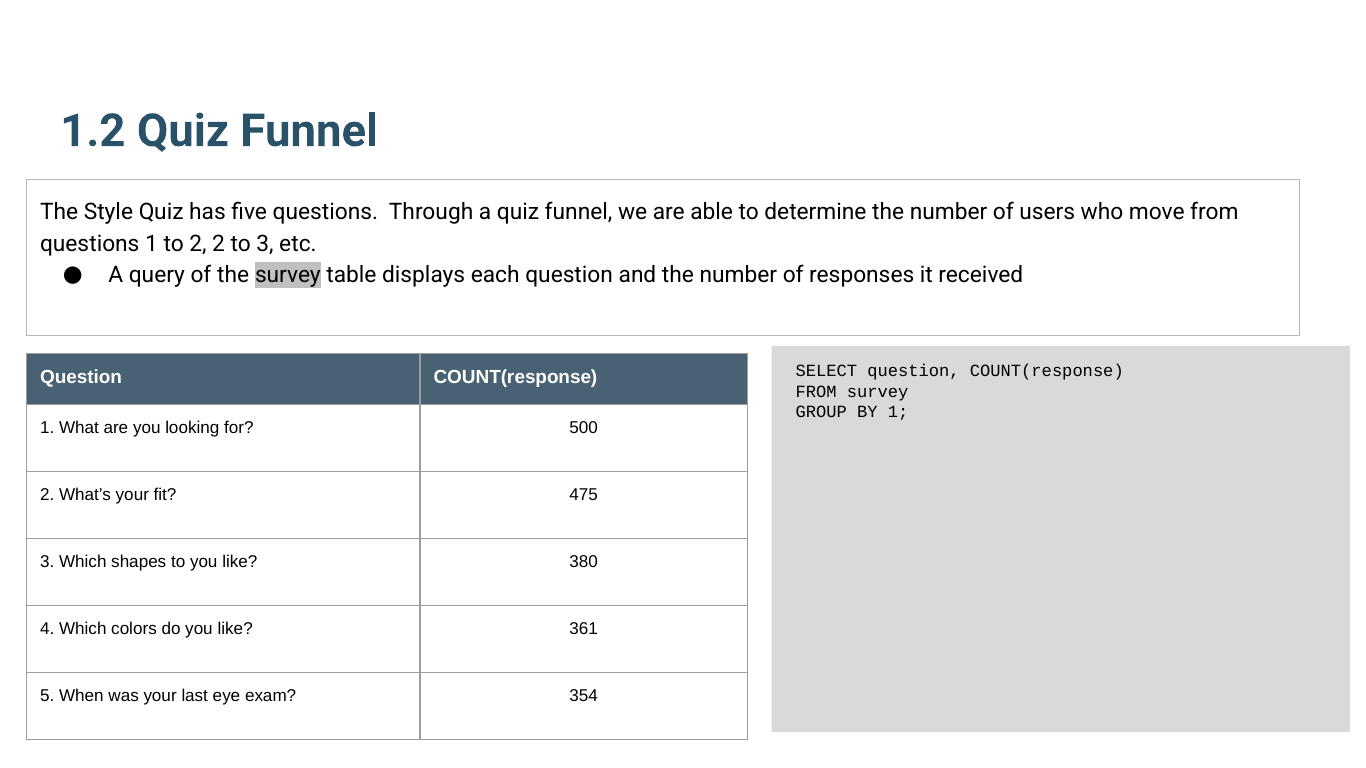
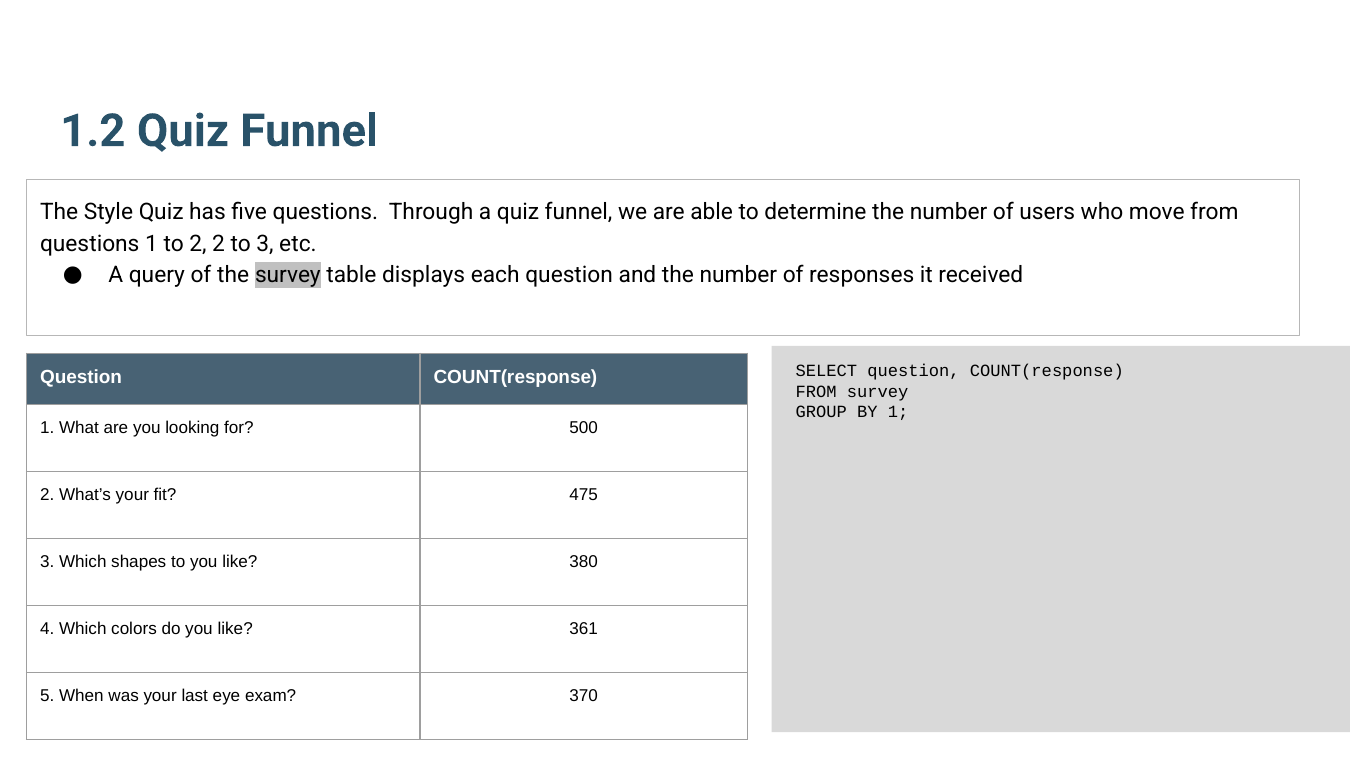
354: 354 -> 370
